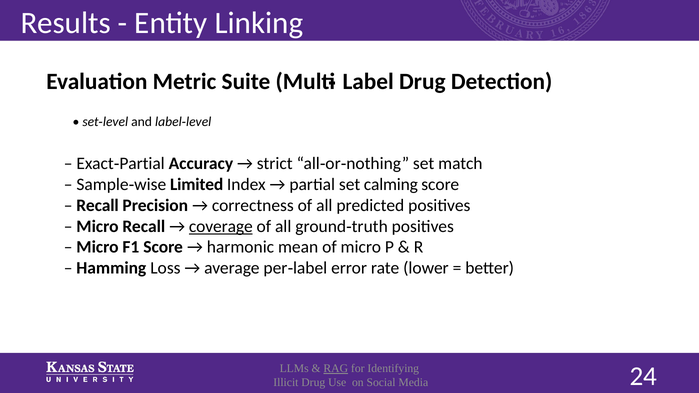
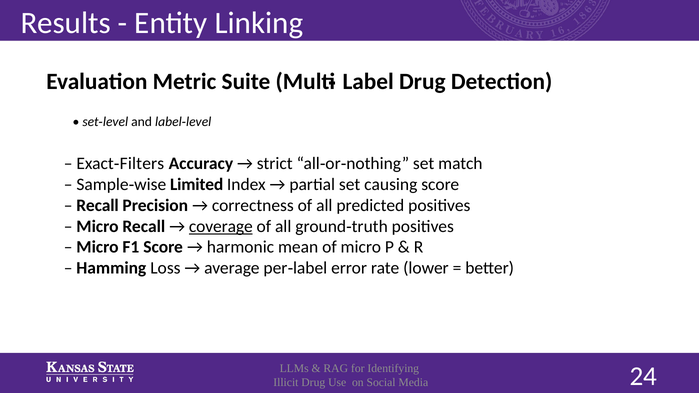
Partial at (142, 163): Partial -> Filters
calming: calming -> causing
RAG underline: present -> none
